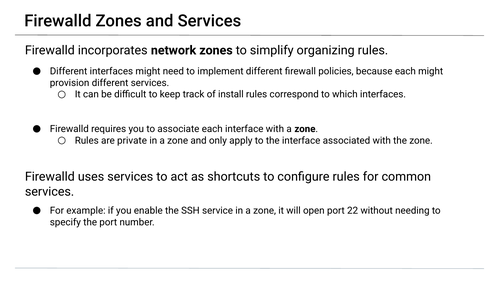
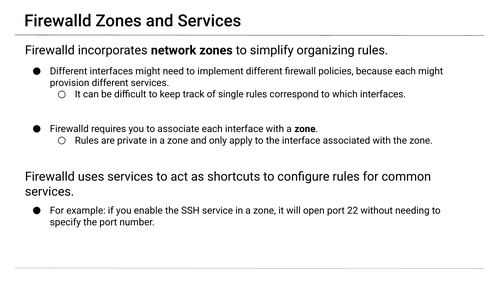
install: install -> single
